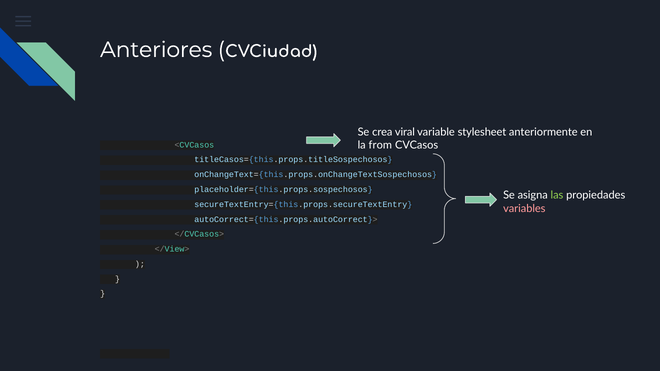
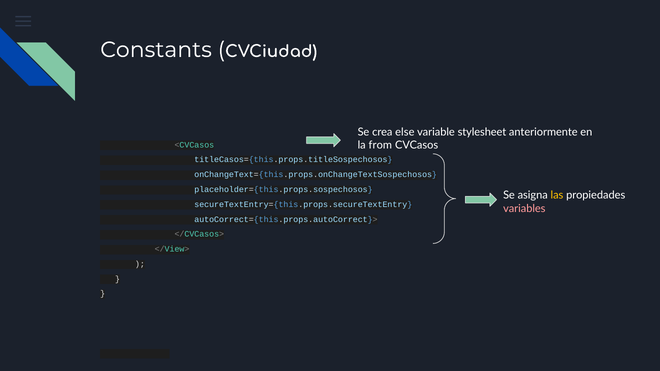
Anteriores: Anteriores -> Constants
viral: viral -> else
las colour: light green -> yellow
